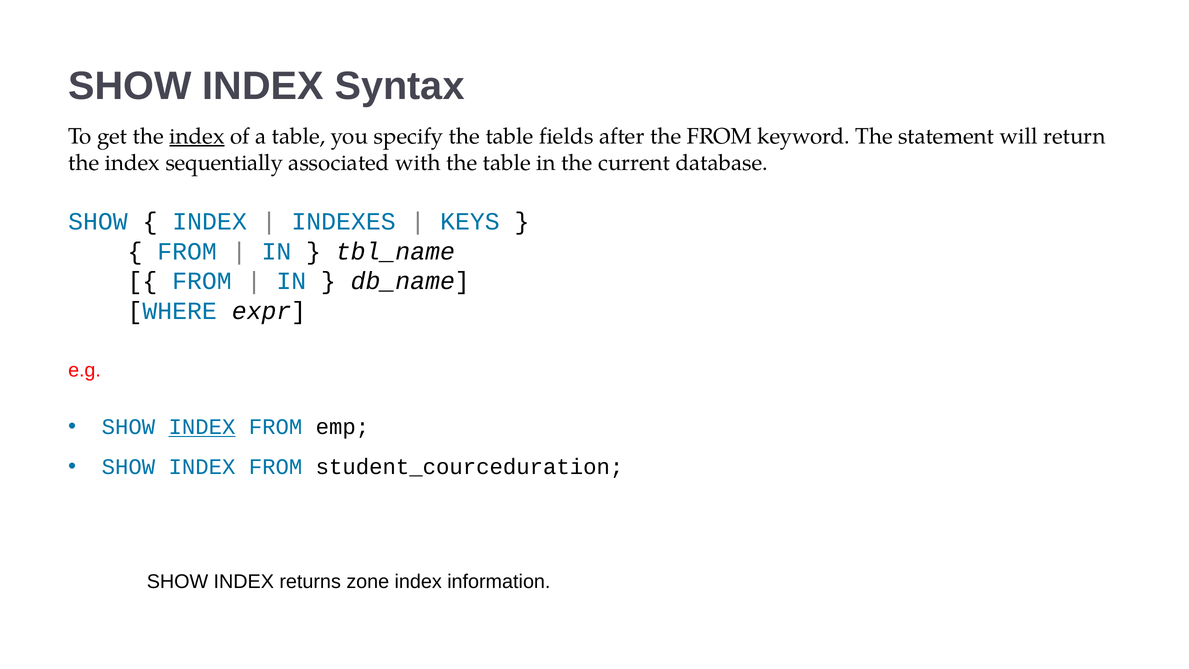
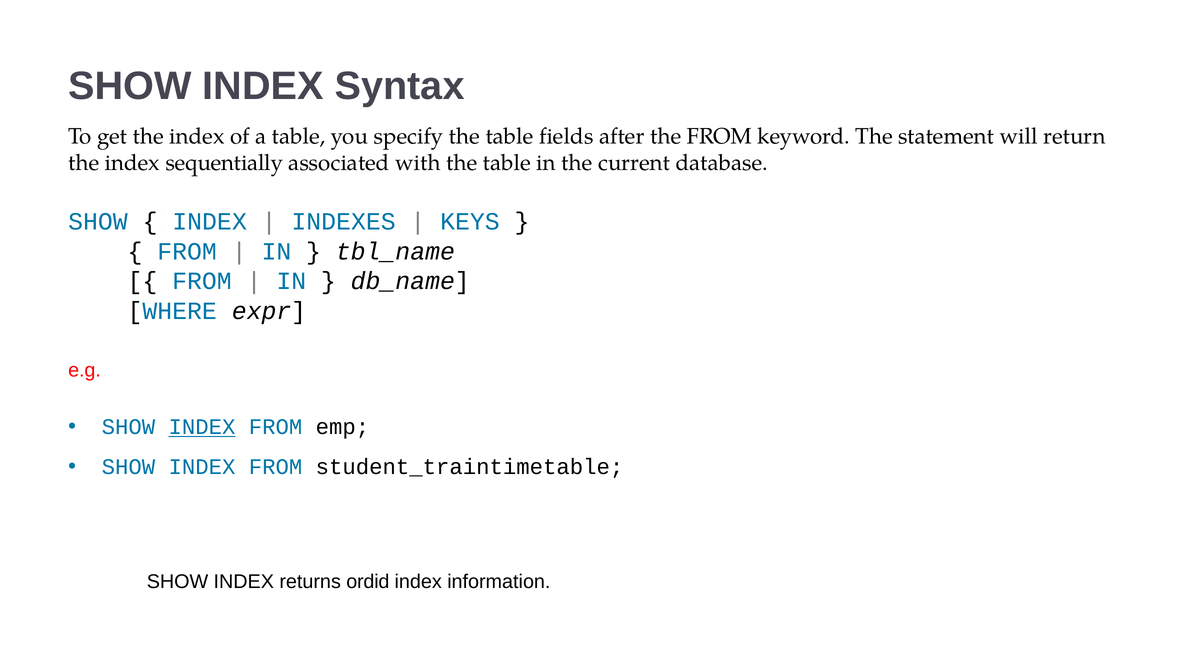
index at (197, 136) underline: present -> none
student_courceduration: student_courceduration -> student_traintimetable
zone: zone -> ordid
